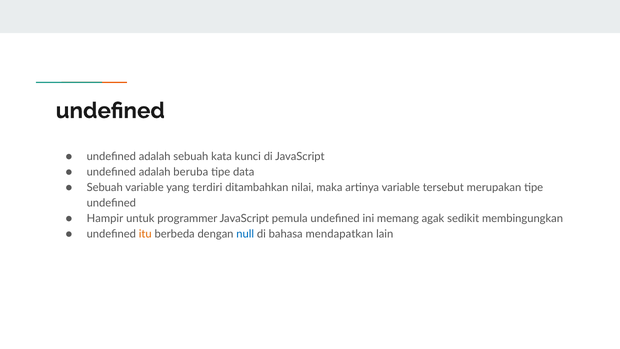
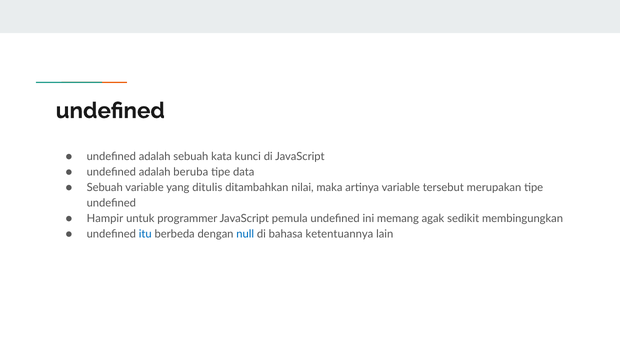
terdiri: terdiri -> ditulis
itu colour: orange -> blue
mendapatkan: mendapatkan -> ketentuannya
